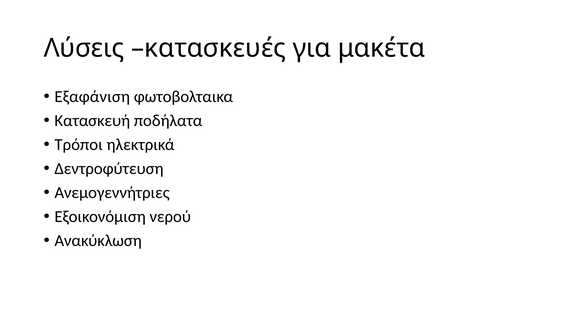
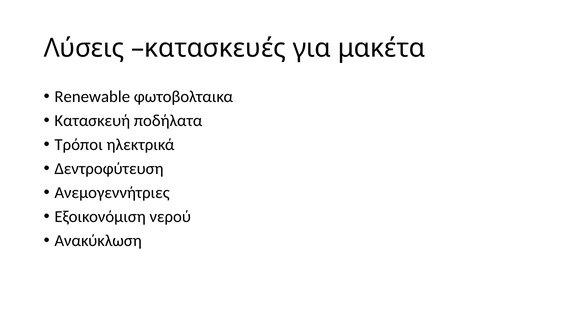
Εξαφάνιση: Εξαφάνιση -> Renewable
